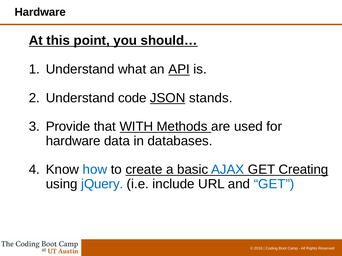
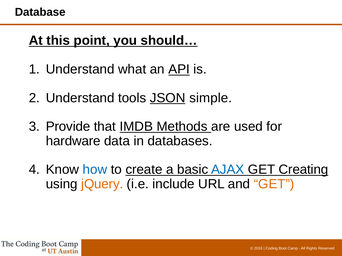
Hardware at (40, 12): Hardware -> Database
code: code -> tools
stands: stands -> simple
WITH: WITH -> IMDB
jQuery colour: blue -> orange
GET at (274, 184) colour: blue -> orange
